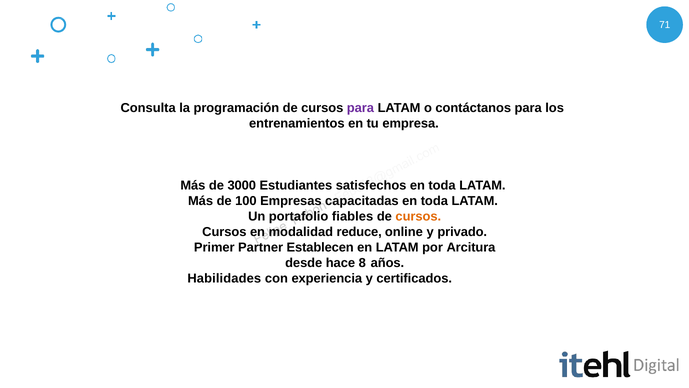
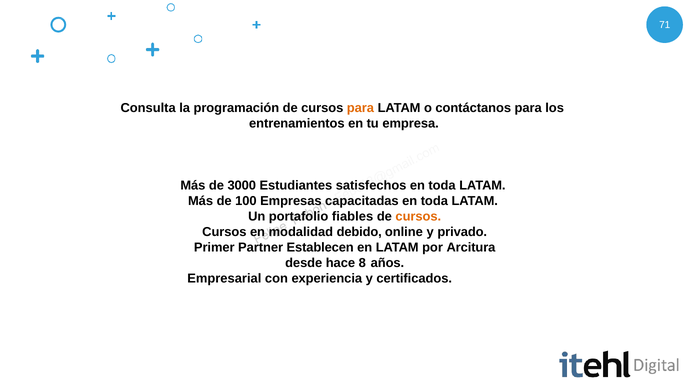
para at (360, 108) colour: purple -> orange
reduce: reduce -> debido
Habilidades: Habilidades -> Empresarial
